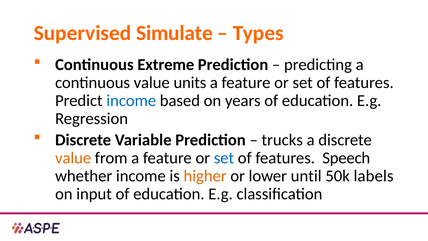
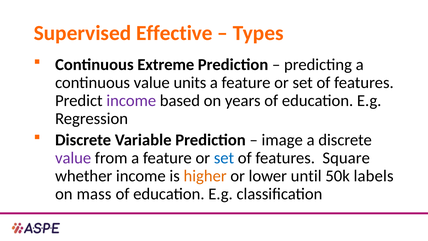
Simulate: Simulate -> Effective
income at (131, 100) colour: blue -> purple
trucks: trucks -> image
value at (73, 158) colour: orange -> purple
Speech: Speech -> Square
input: input -> mass
